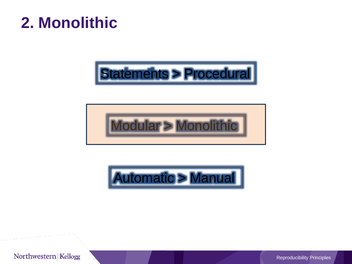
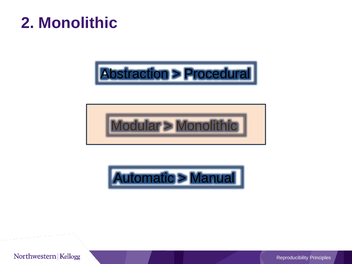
Statements: Statements -> Abstraction
